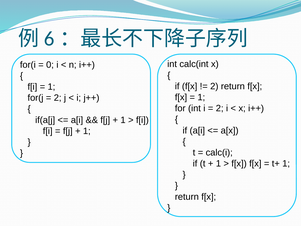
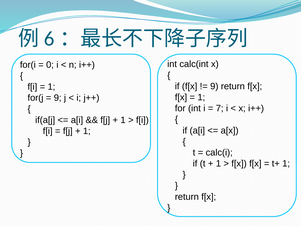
2 at (214, 86): 2 -> 9
2 at (58, 98): 2 -> 9
2 at (220, 108): 2 -> 7
